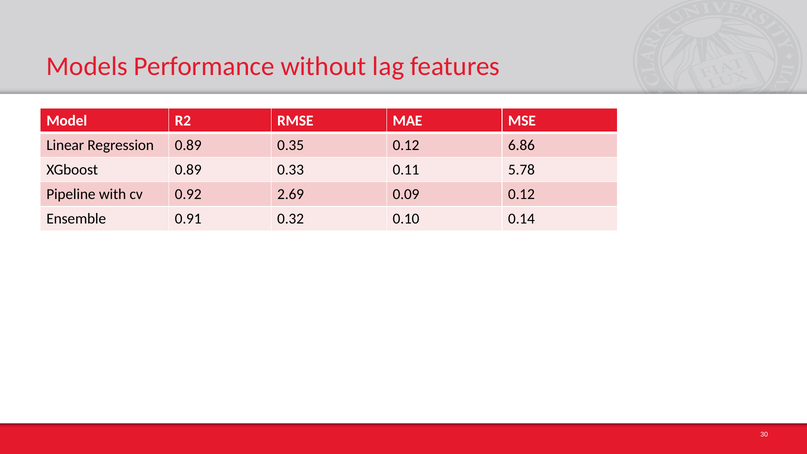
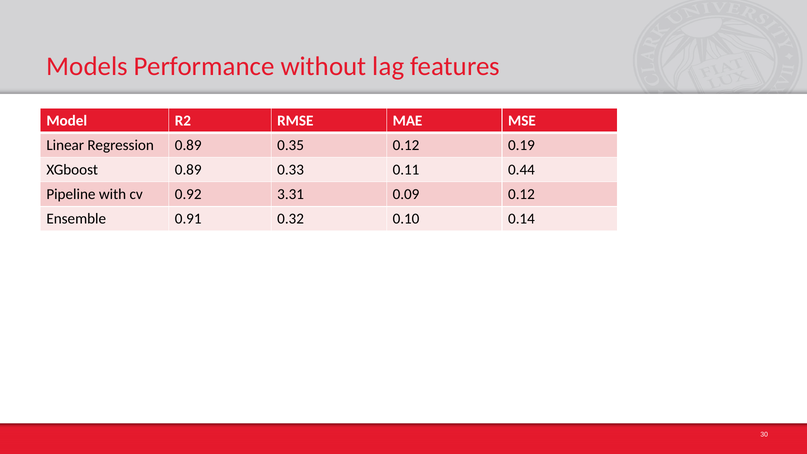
6.86: 6.86 -> 0.19
5.78: 5.78 -> 0.44
2.69: 2.69 -> 3.31
